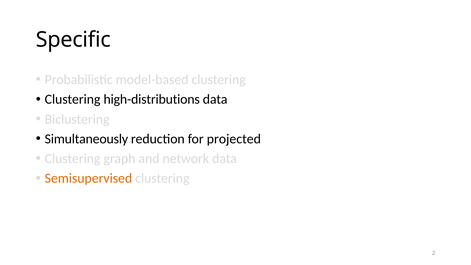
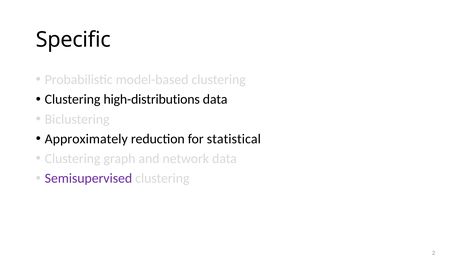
Simultaneously: Simultaneously -> Approximately
projected: projected -> statistical
Semisupervised colour: orange -> purple
